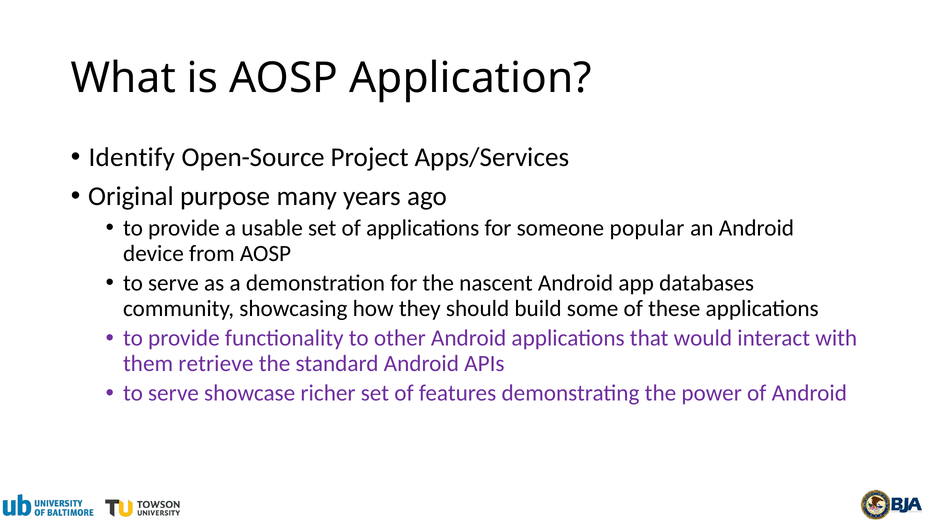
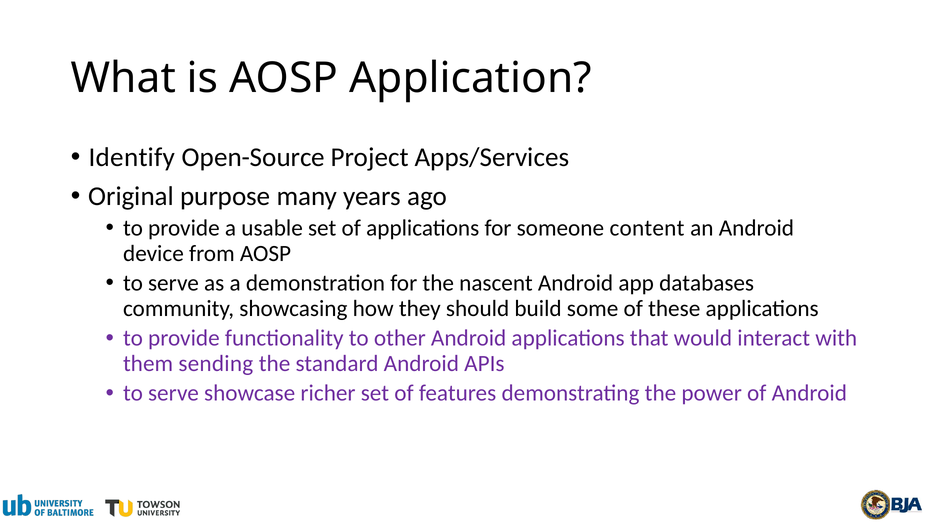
popular: popular -> content
retrieve: retrieve -> sending
